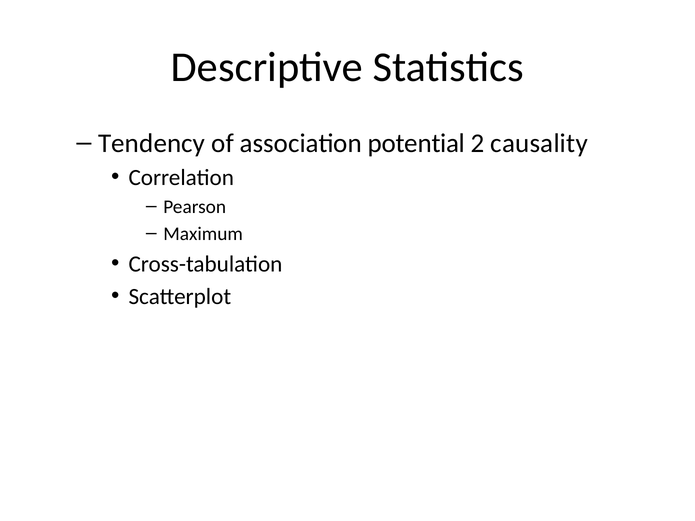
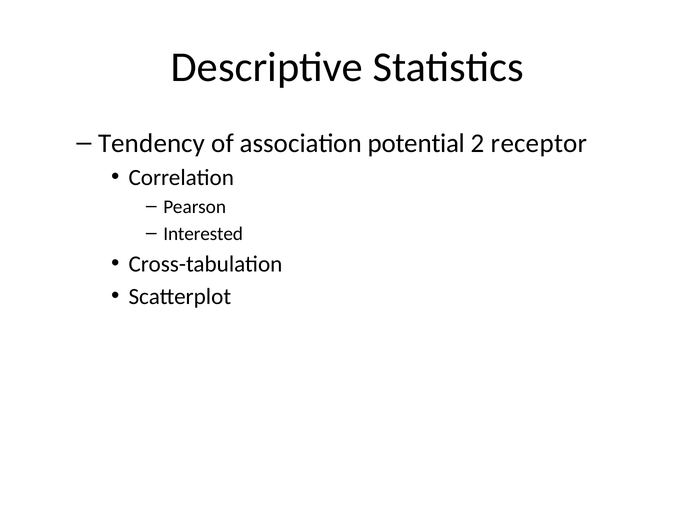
causality: causality -> receptor
Maximum: Maximum -> Interested
